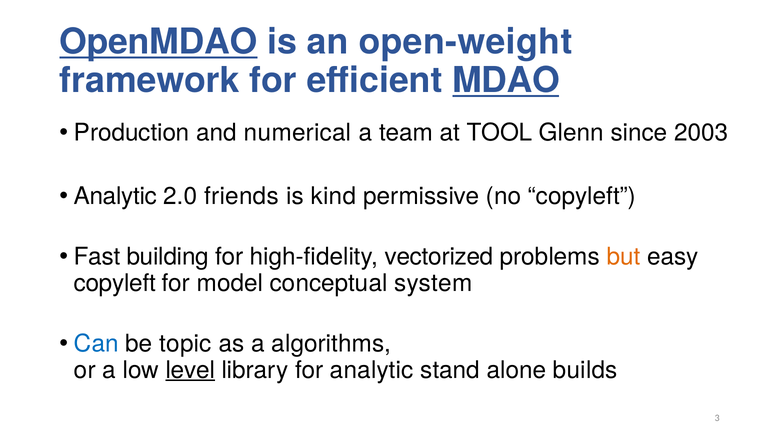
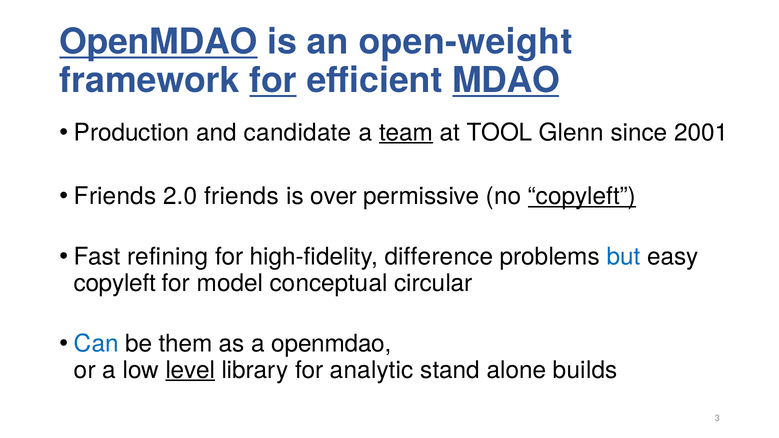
for at (273, 81) underline: none -> present
numerical: numerical -> candidate
team underline: none -> present
2003: 2003 -> 2001
Analytic at (115, 196): Analytic -> Friends
kind: kind -> over
copyleft at (582, 196) underline: none -> present
building: building -> refining
vectorized: vectorized -> difference
but colour: orange -> blue
system: system -> circular
topic: topic -> them
a algorithms: algorithms -> openmdao
